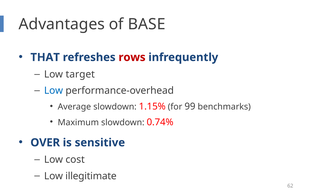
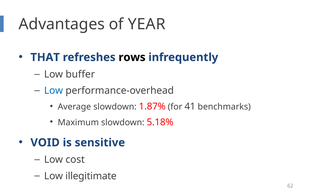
BASE: BASE -> YEAR
rows colour: red -> black
target: target -> buffer
1.15%: 1.15% -> 1.87%
99: 99 -> 41
0.74%: 0.74% -> 5.18%
OVER: OVER -> VOID
